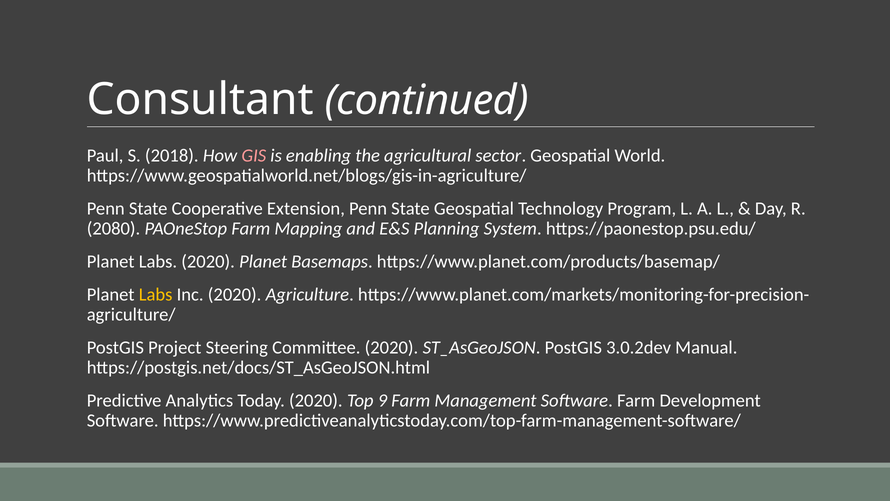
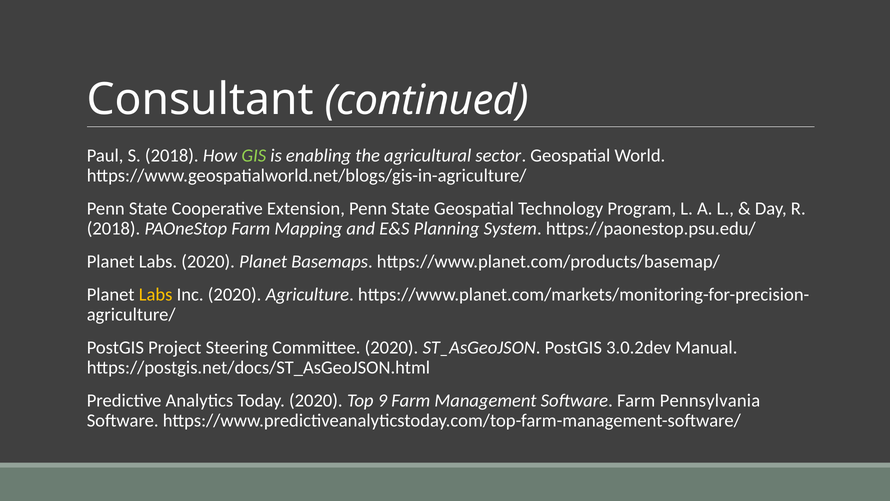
GIS colour: pink -> light green
2080 at (114, 228): 2080 -> 2018
Development: Development -> Pennsylvania
